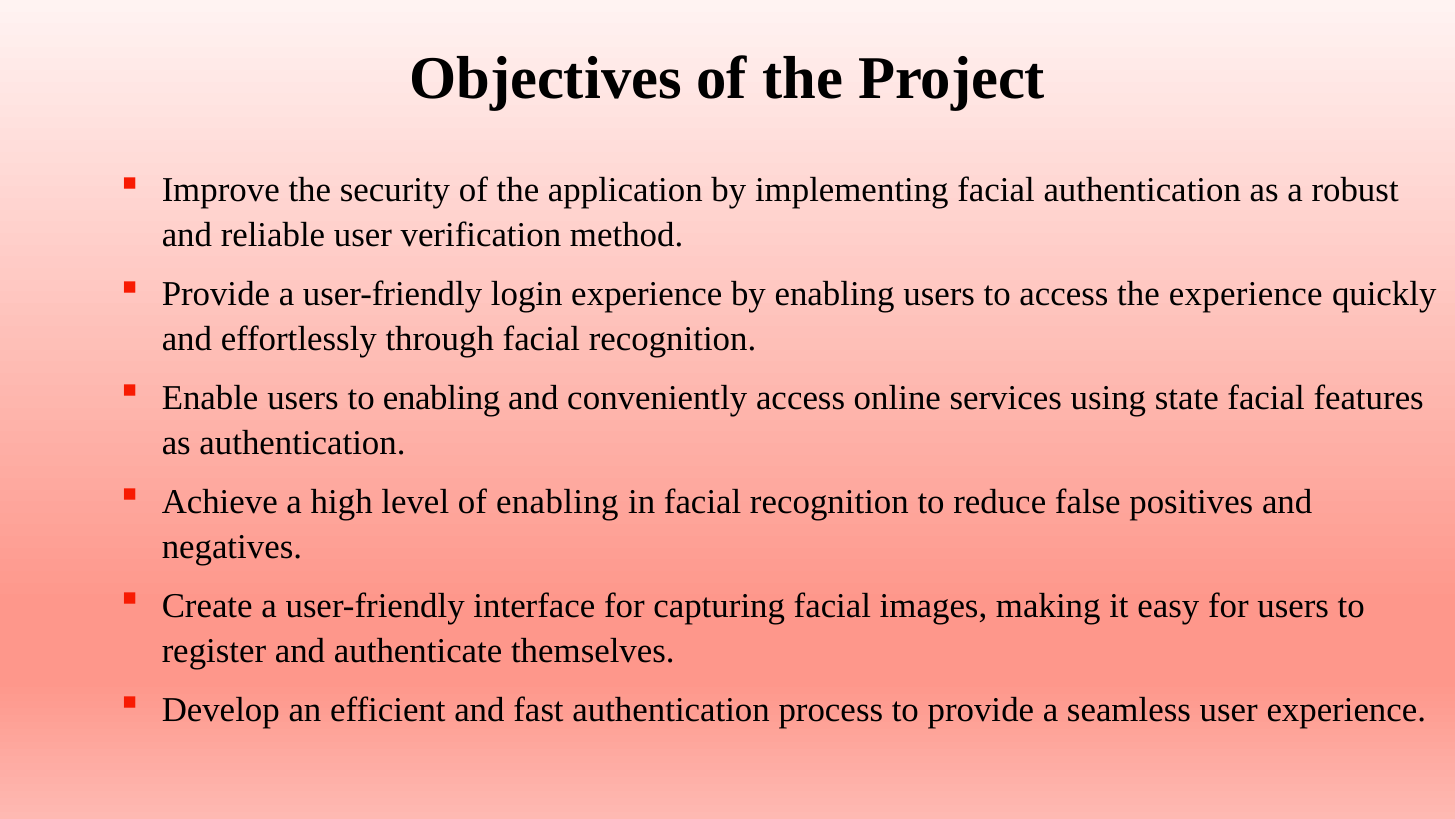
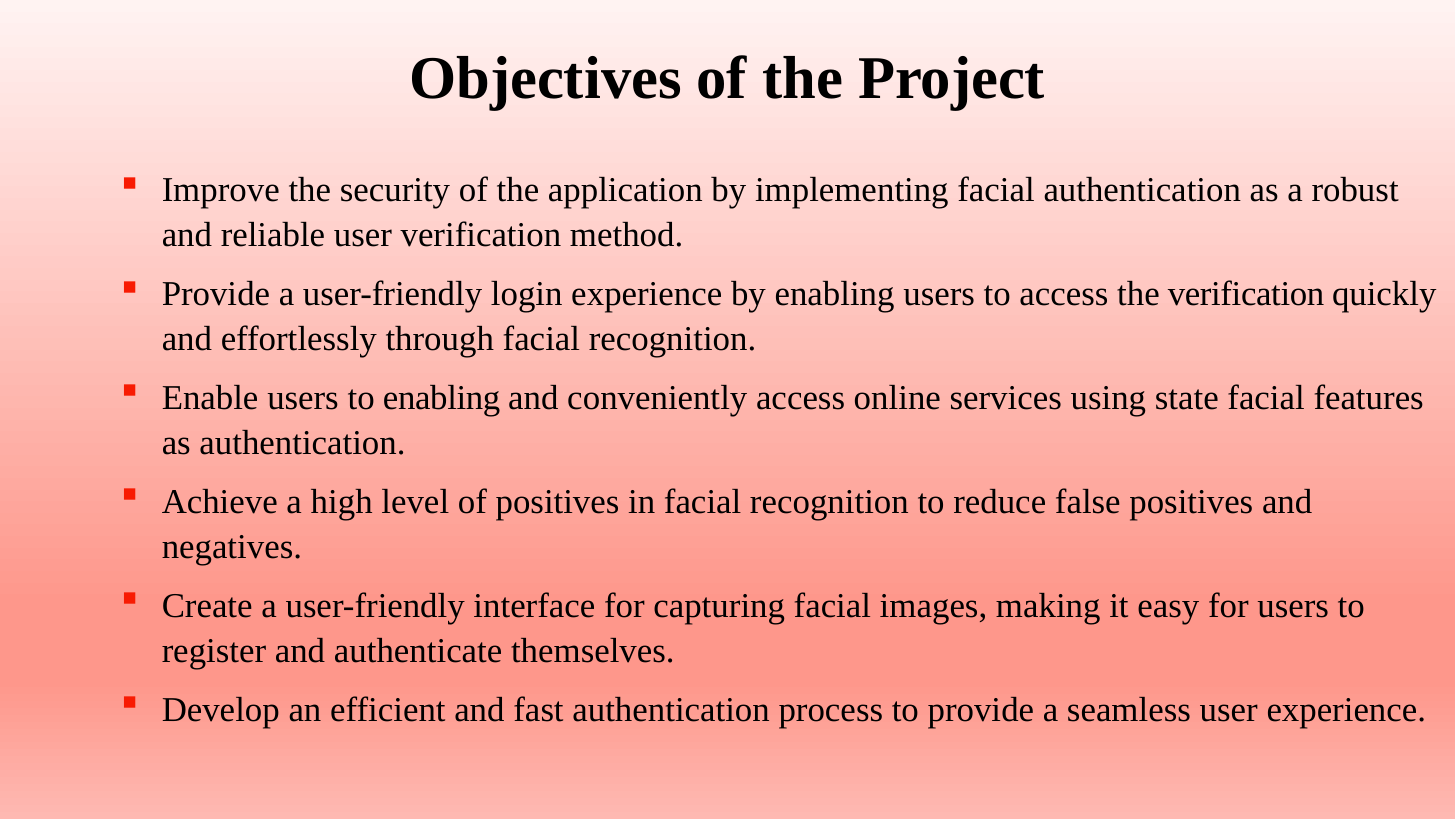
the experience: experience -> verification
of enabling: enabling -> positives
